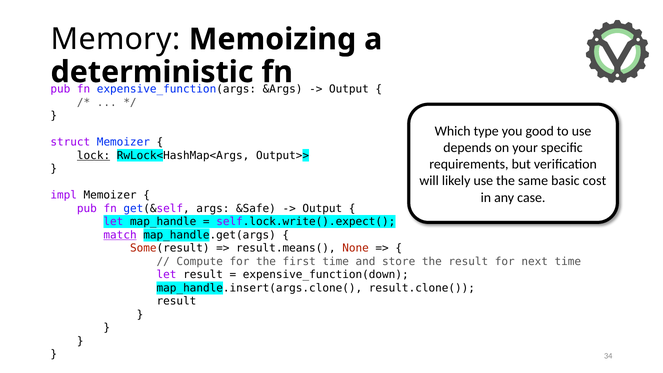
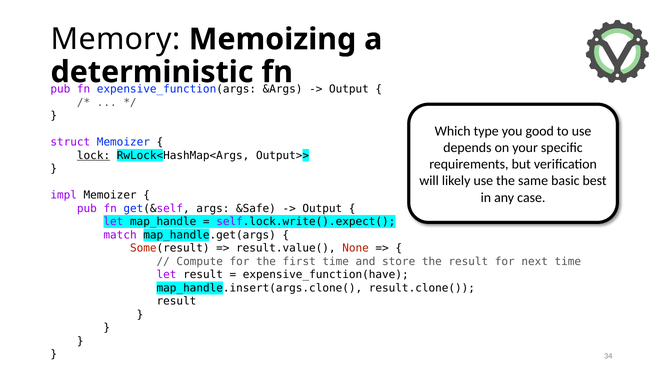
cost: cost -> best
match underline: present -> none
result.means(: result.means( -> result.value(
expensive_function(down: expensive_function(down -> expensive_function(have
